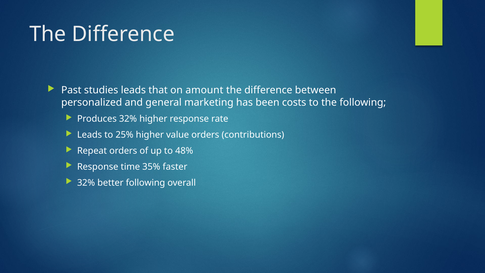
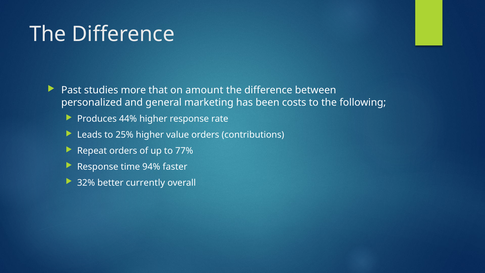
studies leads: leads -> more
Produces 32%: 32% -> 44%
48%: 48% -> 77%
35%: 35% -> 94%
better following: following -> currently
